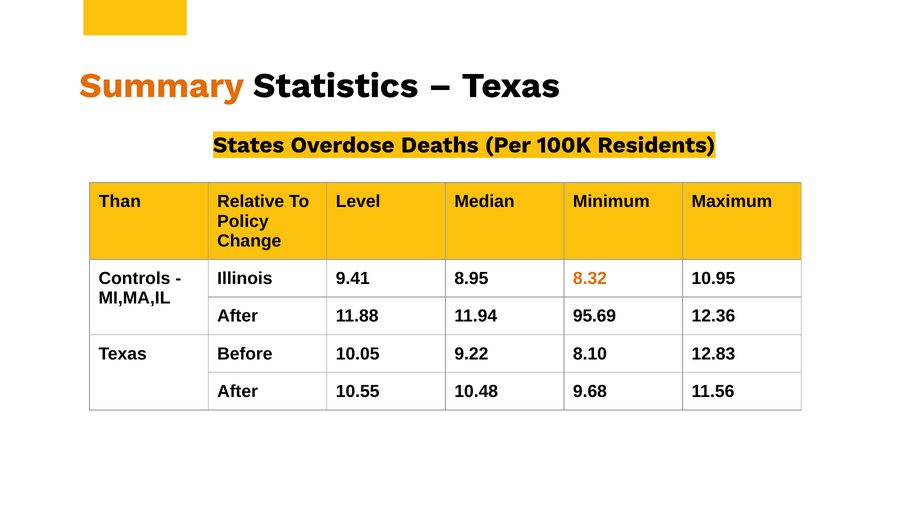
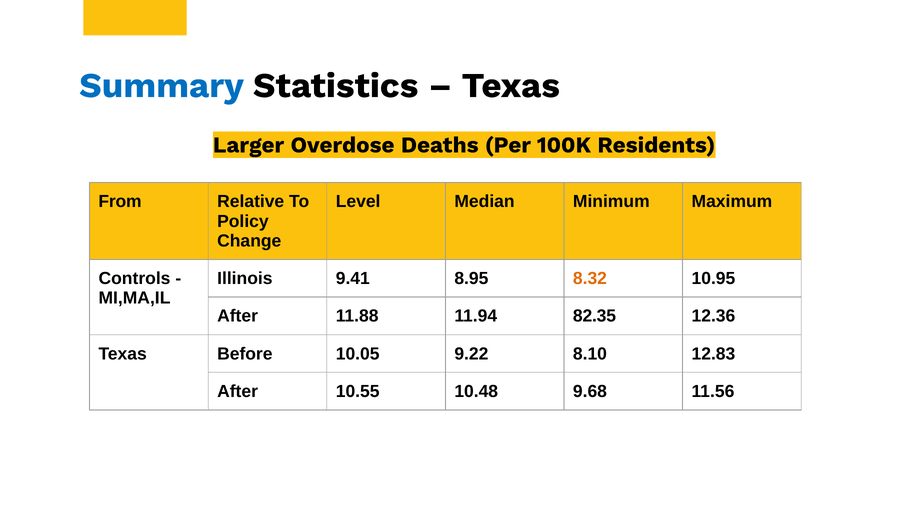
Summary colour: orange -> blue
States: States -> Larger
Than: Than -> From
95.69: 95.69 -> 82.35
